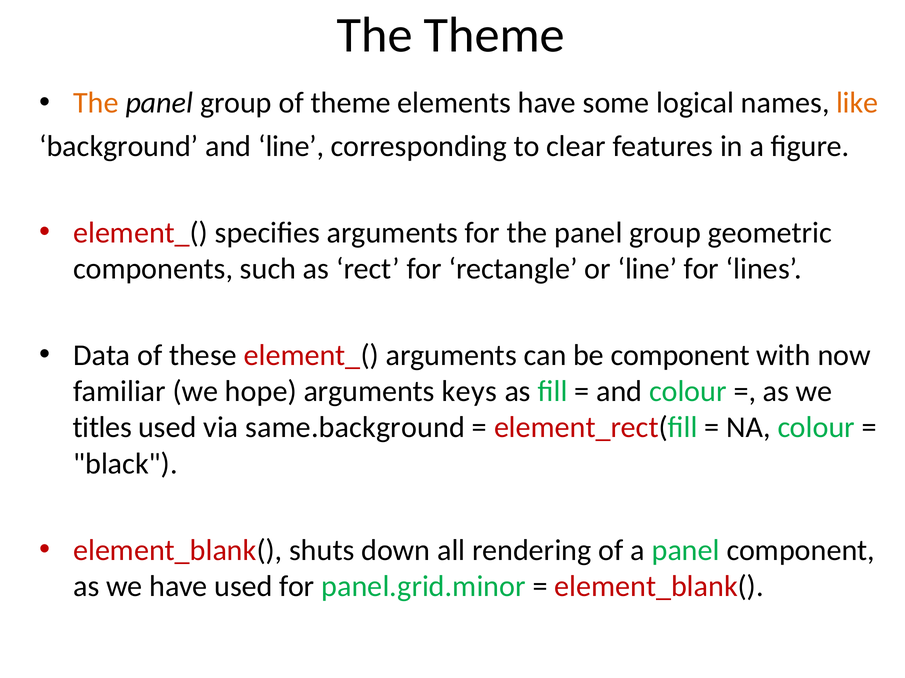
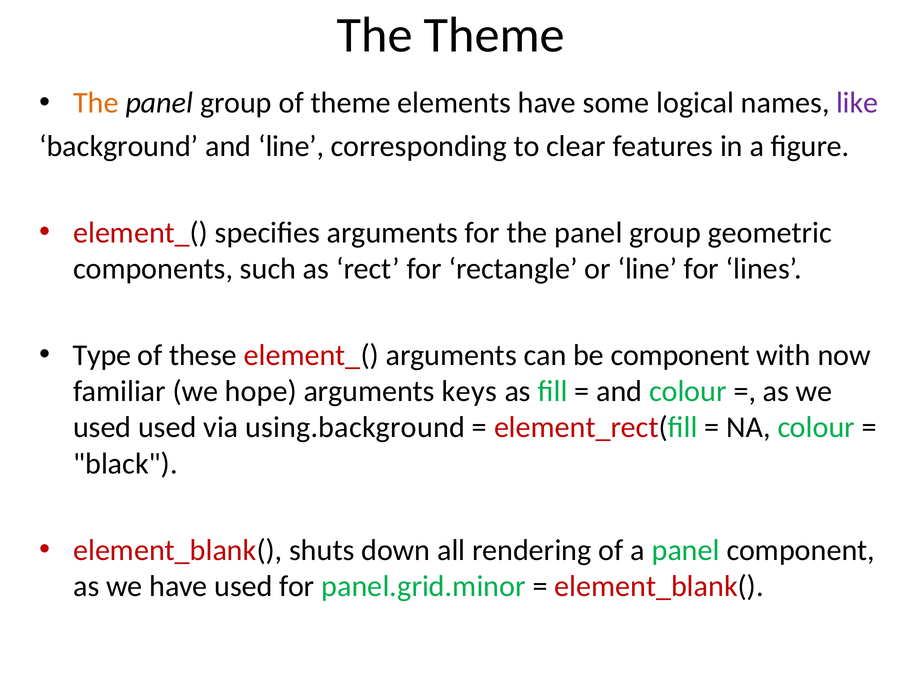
like colour: orange -> purple
Data: Data -> Type
titles at (102, 428): titles -> used
same.background: same.background -> using.background
